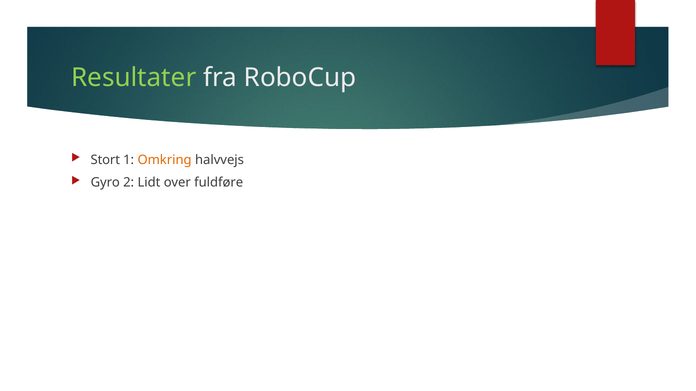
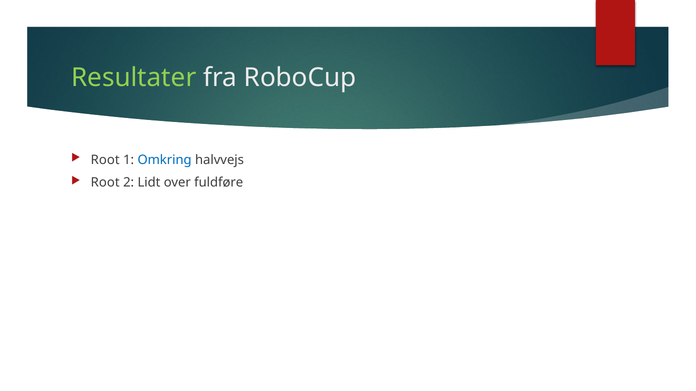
Stort at (105, 160): Stort -> Root
Omkring colour: orange -> blue
Gyro at (105, 183): Gyro -> Root
